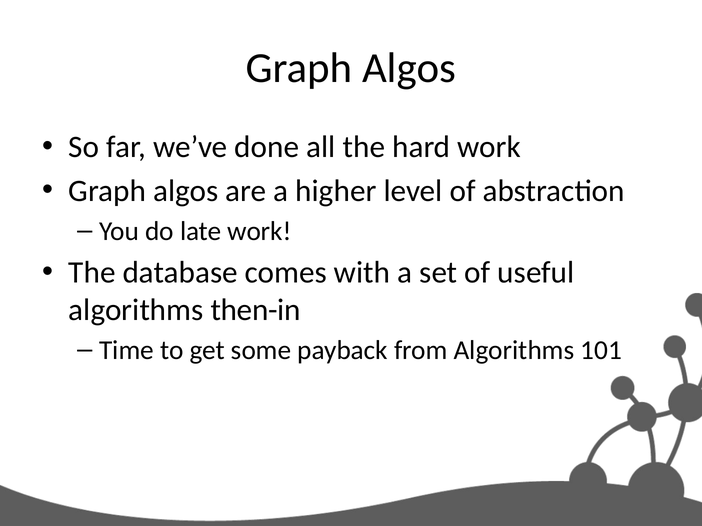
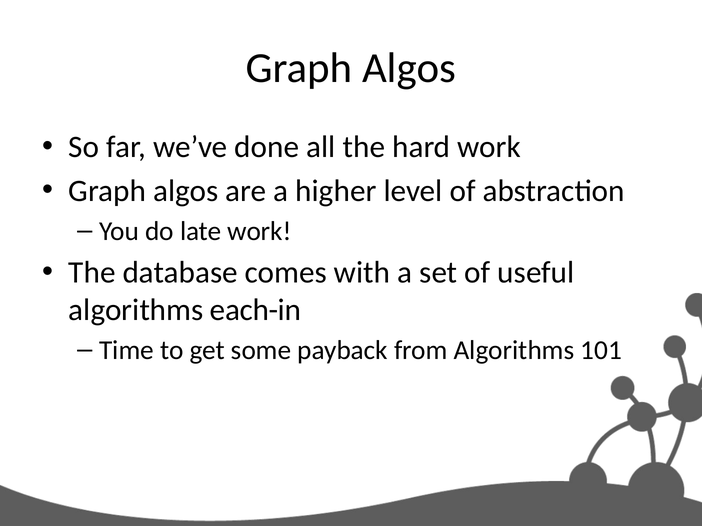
then-in: then-in -> each-in
